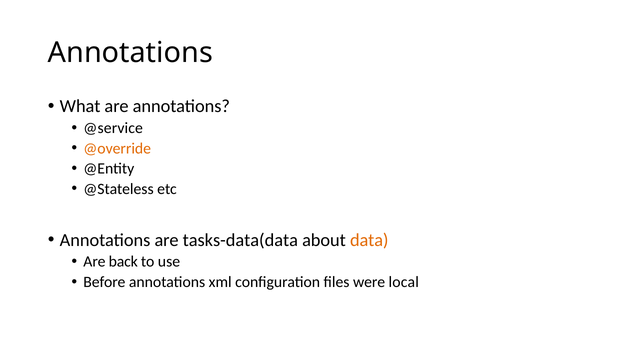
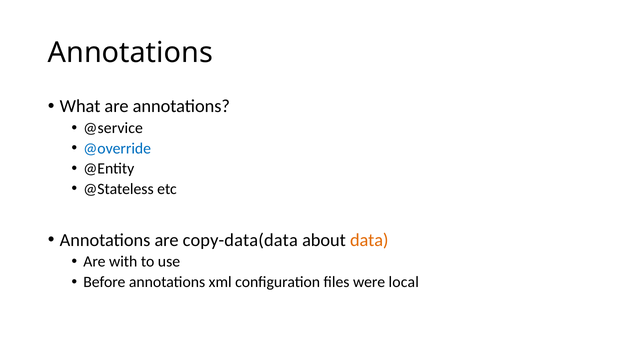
@override colour: orange -> blue
tasks-data(data: tasks-data(data -> copy-data(data
back: back -> with
